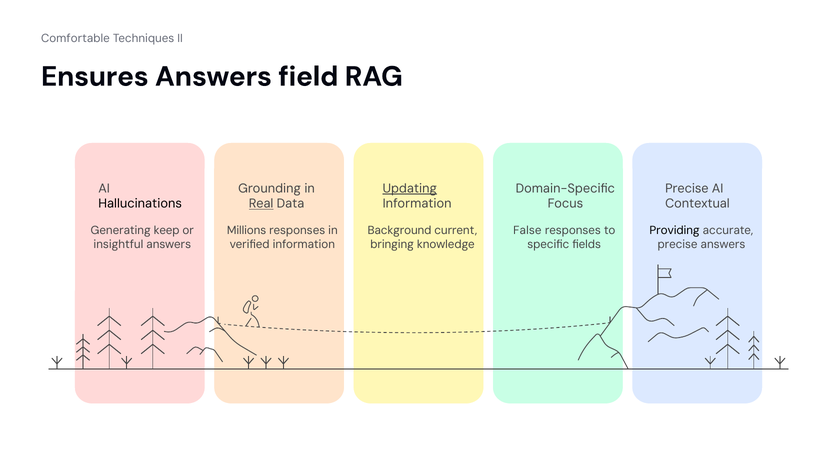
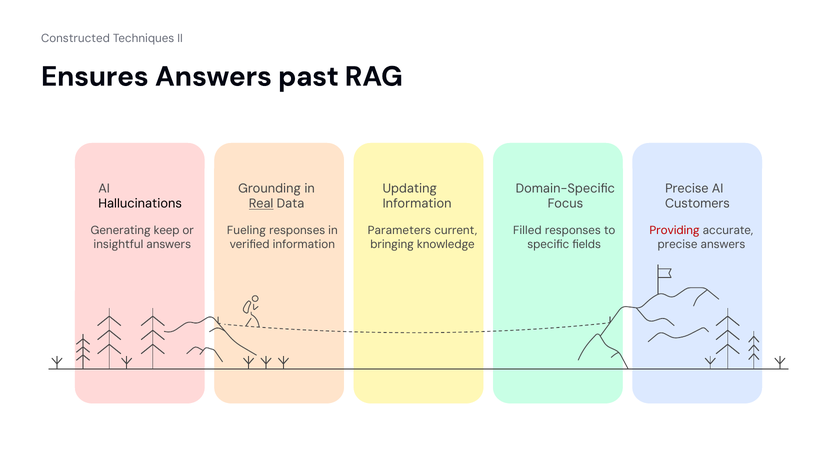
Comfortable: Comfortable -> Constructed
field: field -> past
Updating underline: present -> none
Contextual: Contextual -> Customers
Millions: Millions -> Fueling
Background: Background -> Parameters
False: False -> Filled
Providing colour: black -> red
